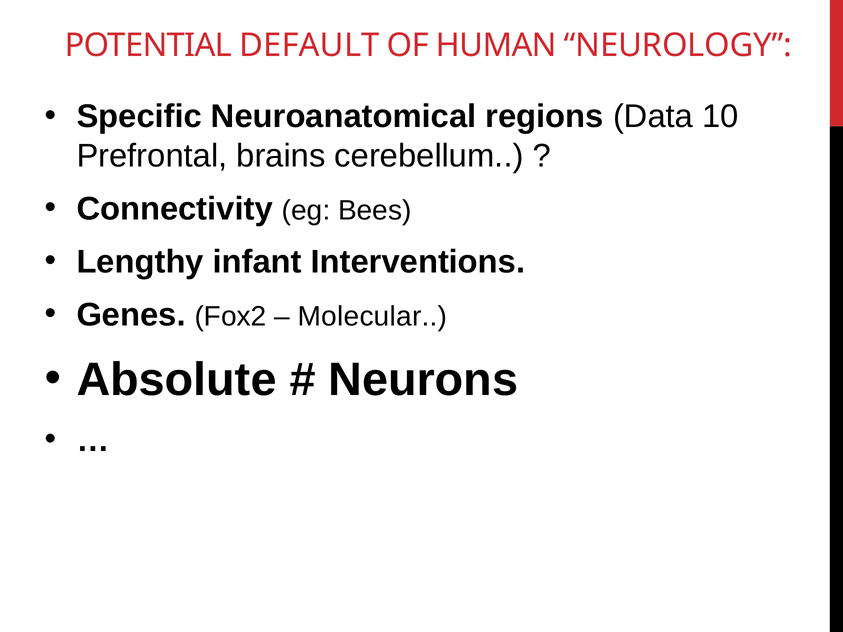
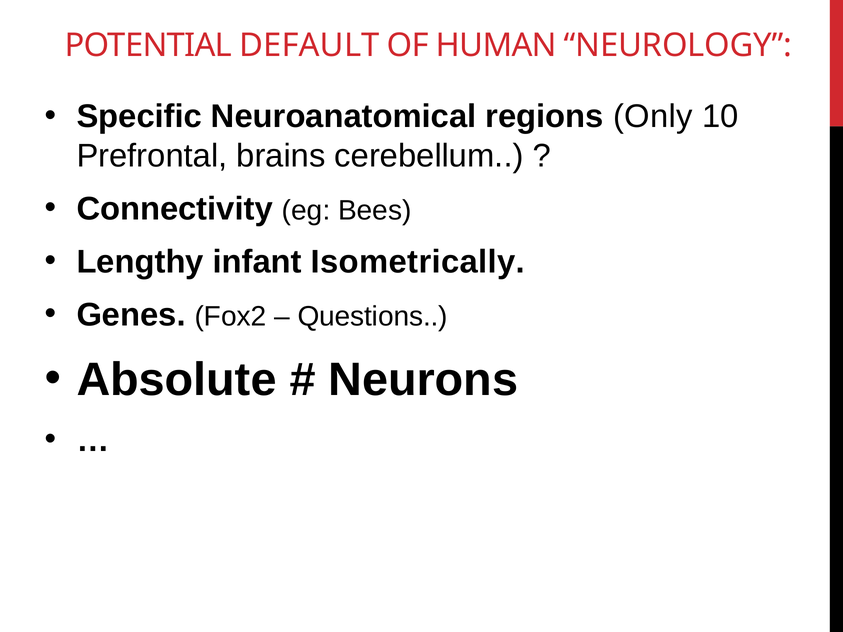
Data: Data -> Only
Interventions: Interventions -> Isometrically
Molecular: Molecular -> Questions
